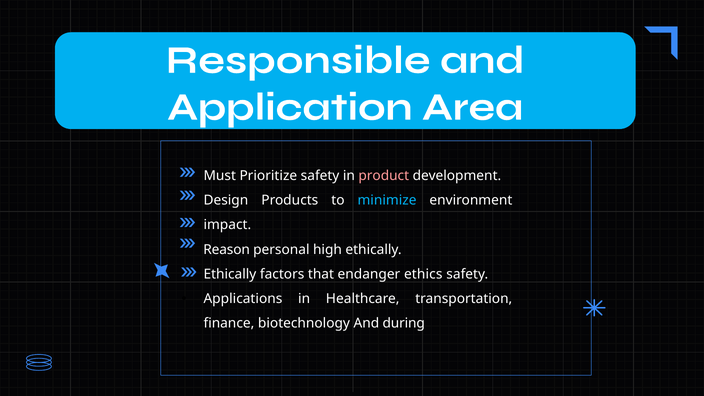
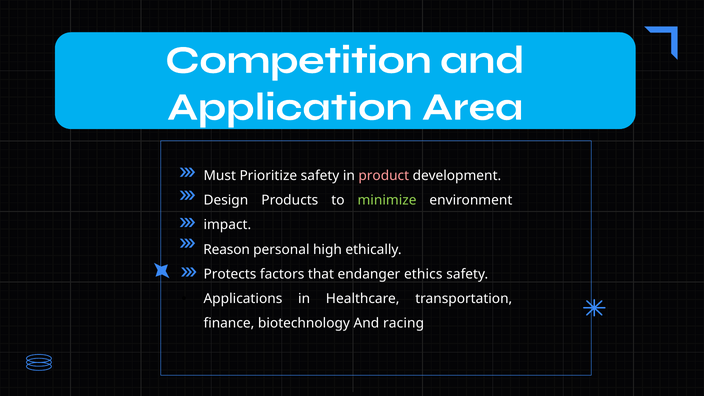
Responsible: Responsible -> Competition
minimize colour: light blue -> light green
Ethically at (230, 274): Ethically -> Protects
during: during -> racing
